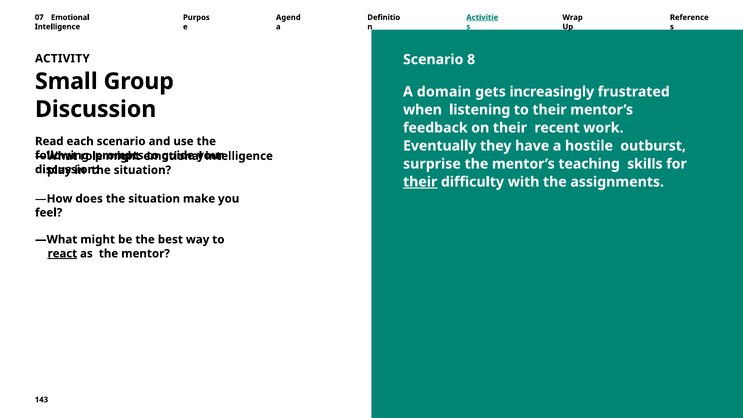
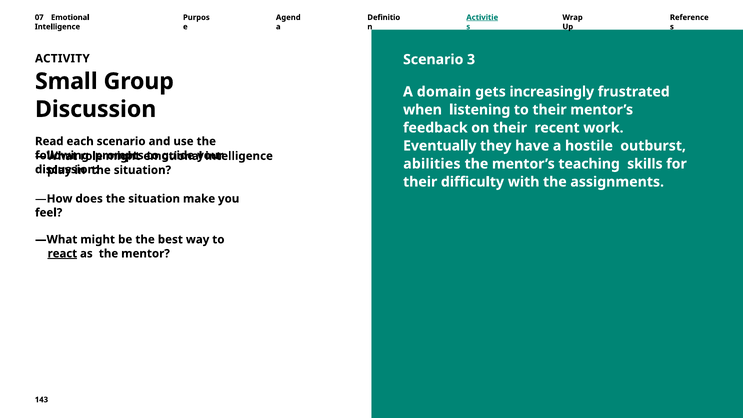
8: 8 -> 3
surprise: surprise -> abilities
their at (420, 182) underline: present -> none
